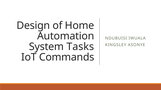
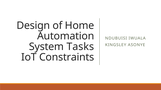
Commands: Commands -> Constraints
